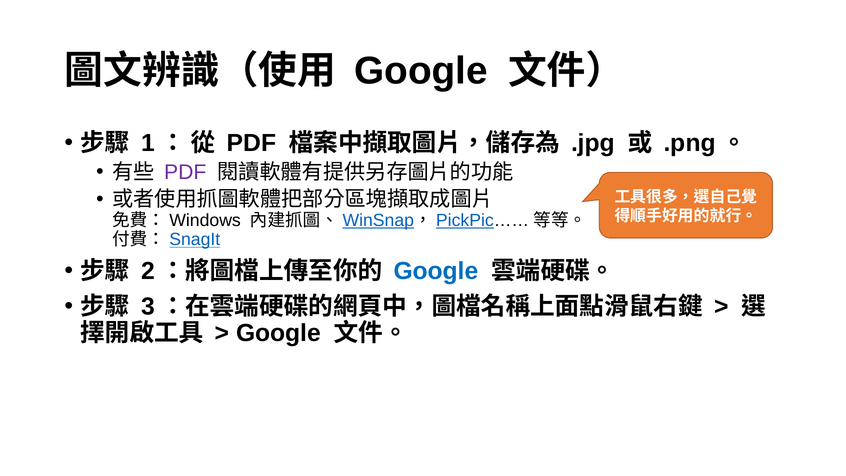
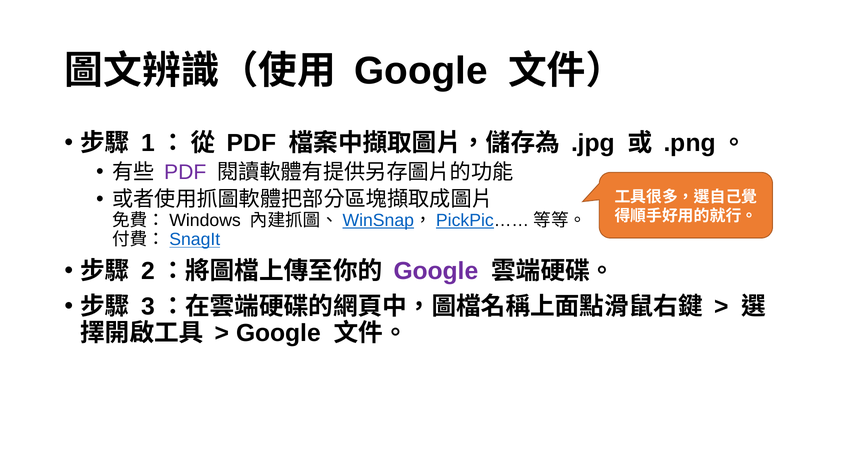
Google at (436, 271) colour: blue -> purple
